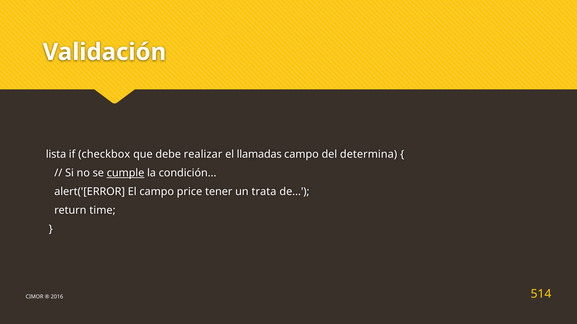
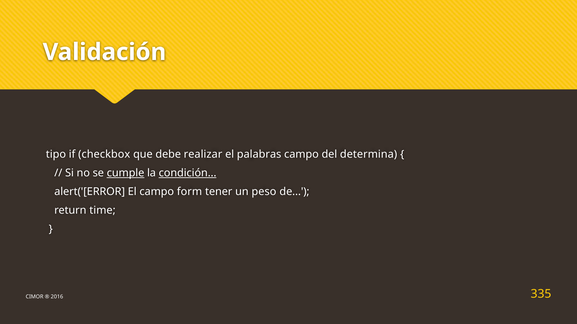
lista: lista -> tipo
llamadas: llamadas -> palabras
condición underline: none -> present
price: price -> form
trata: trata -> peso
514: 514 -> 335
